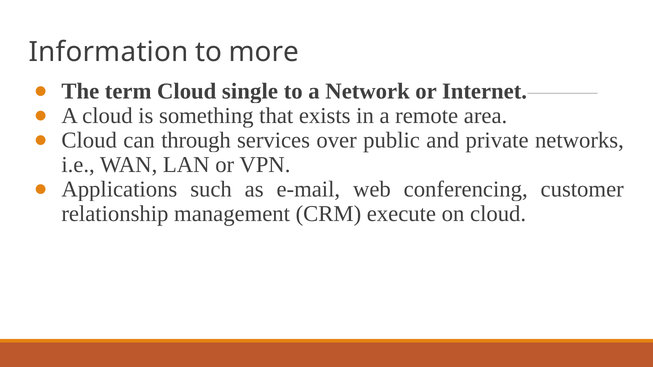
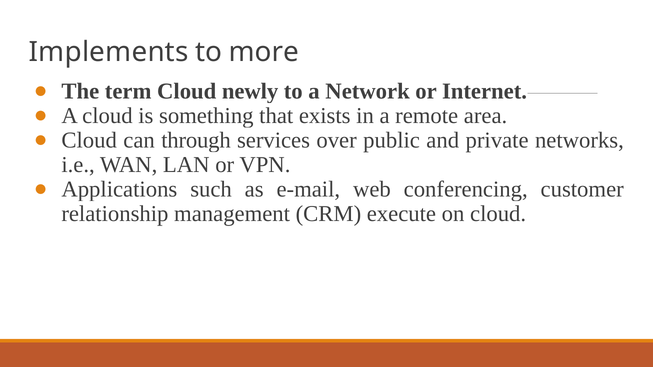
Information: Information -> Implements
single: single -> newly
